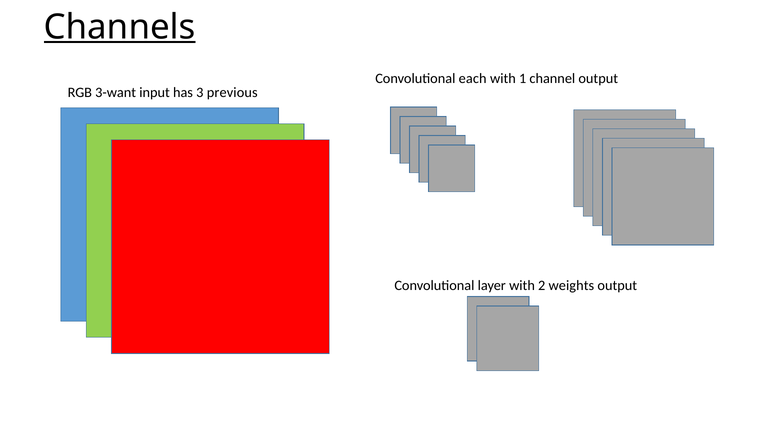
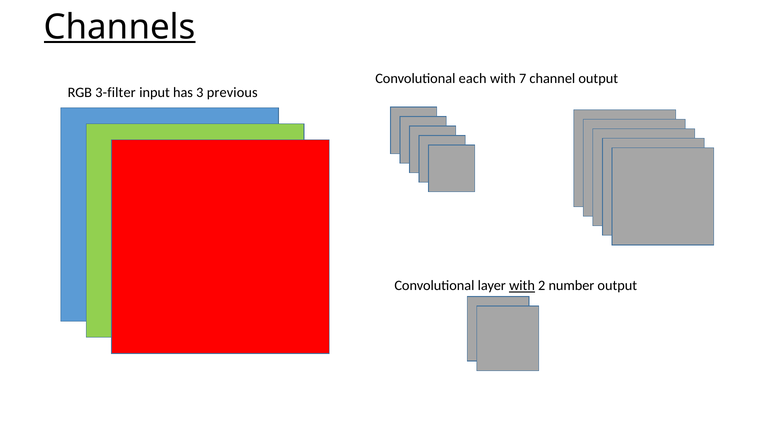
1: 1 -> 7
3-want: 3-want -> 3-filter
with at (522, 285) underline: none -> present
weights: weights -> number
